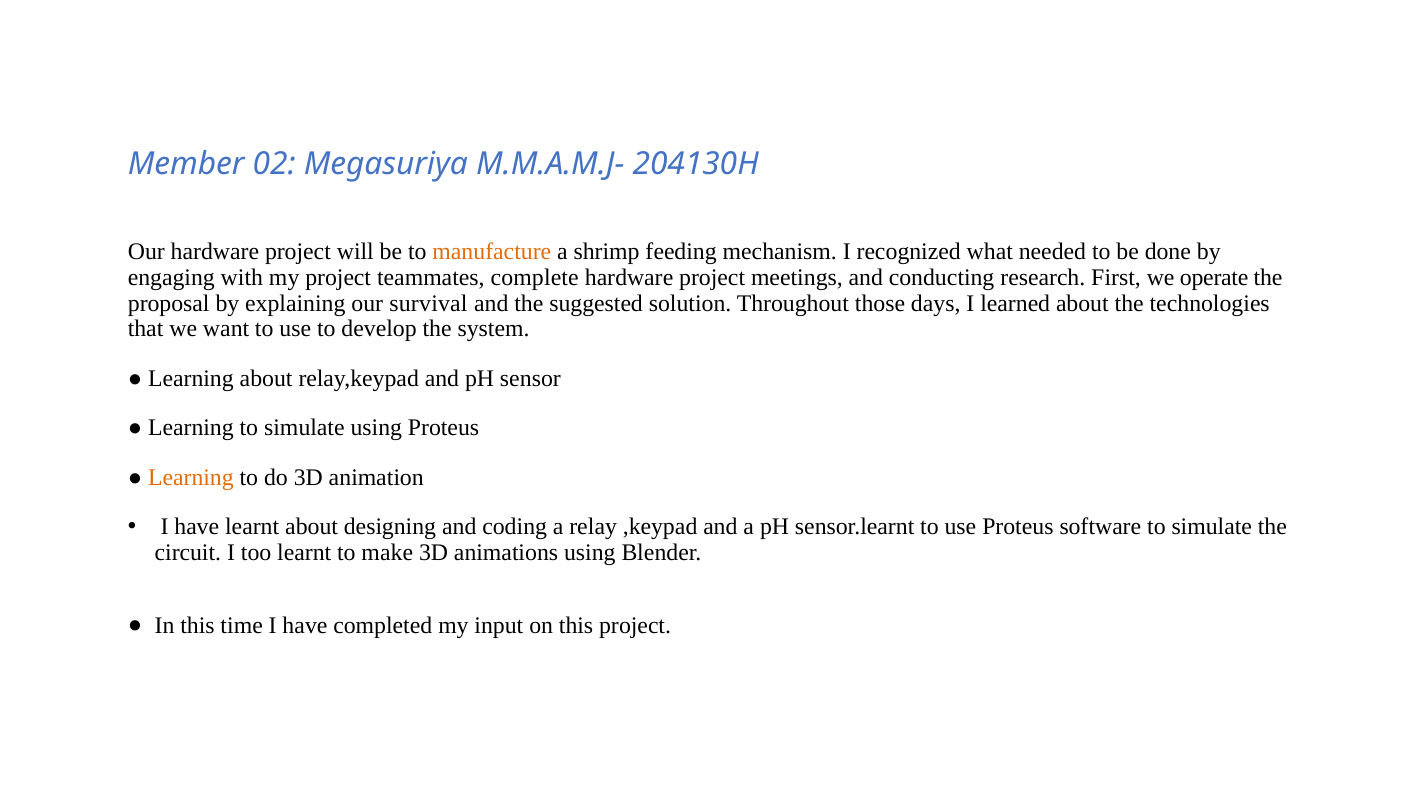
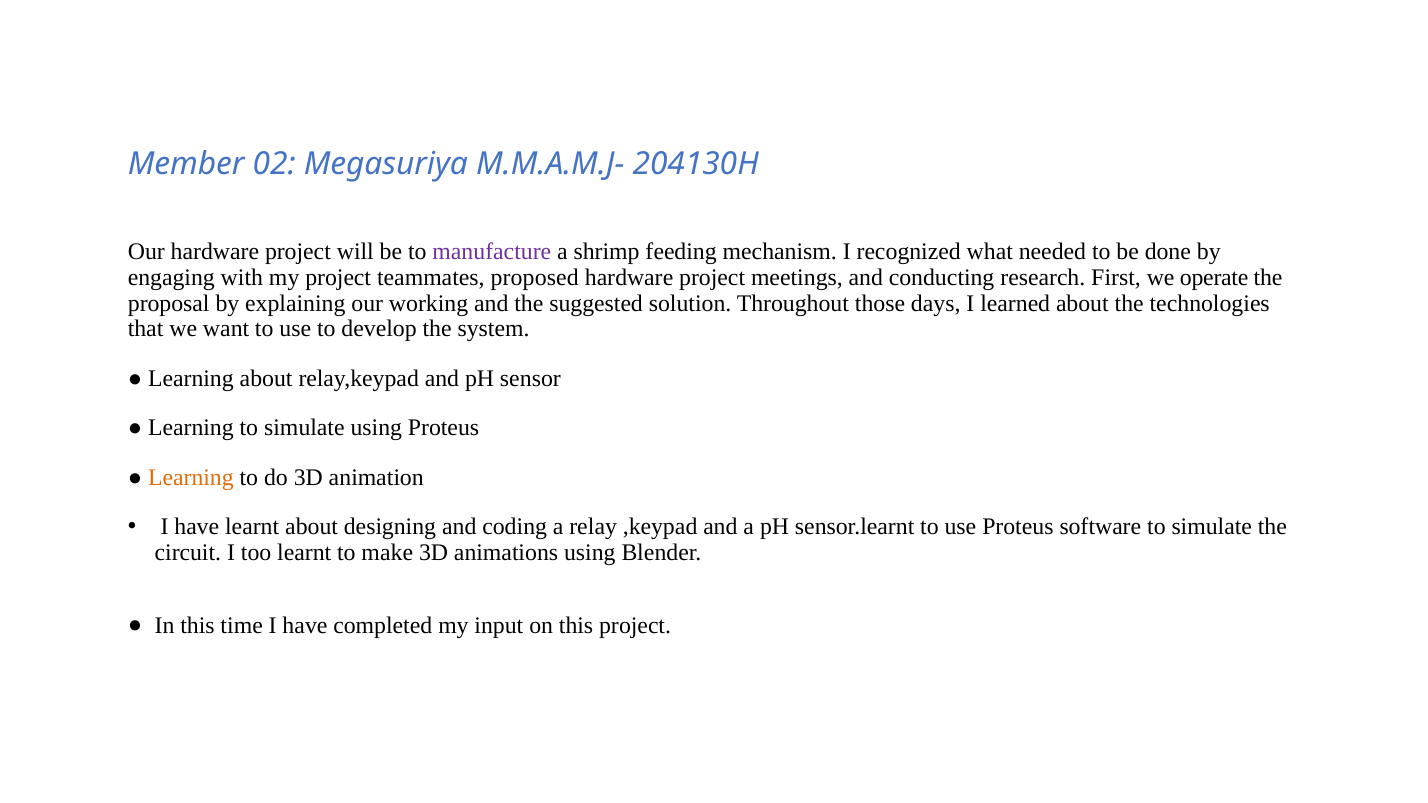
manufacture colour: orange -> purple
complete: complete -> proposed
survival: survival -> working
